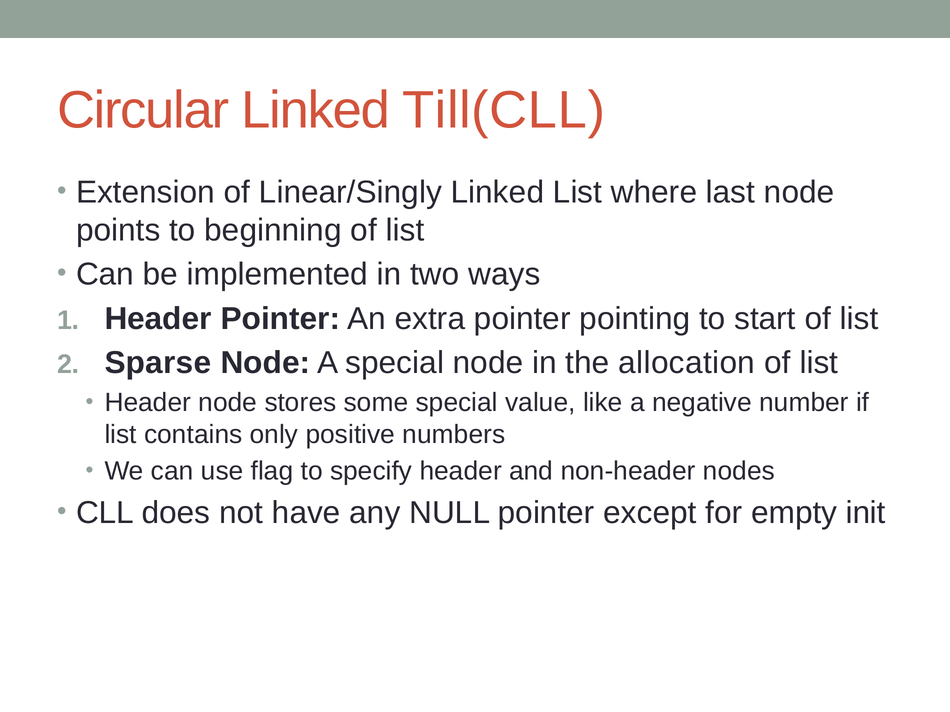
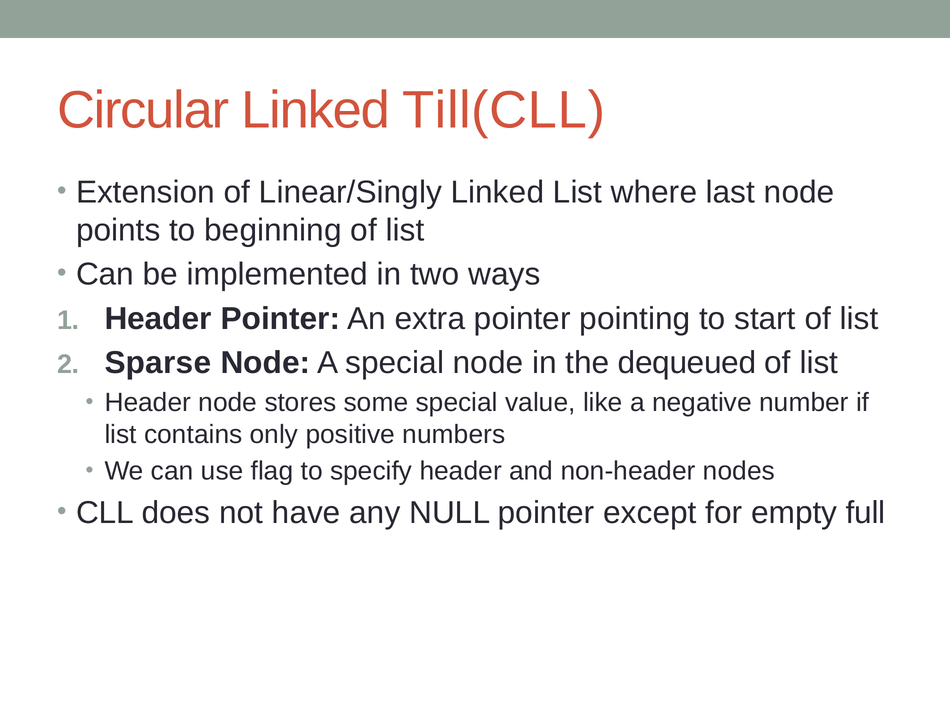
allocation: allocation -> dequeued
init: init -> full
